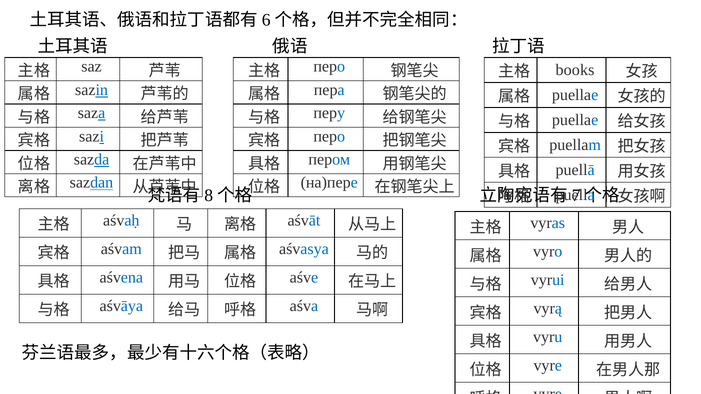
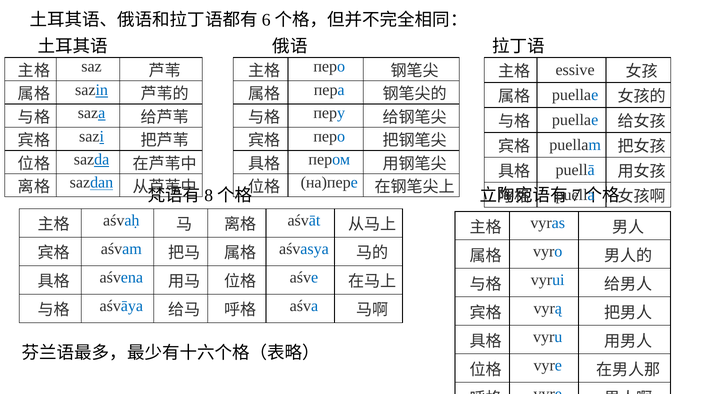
books: books -> essive
